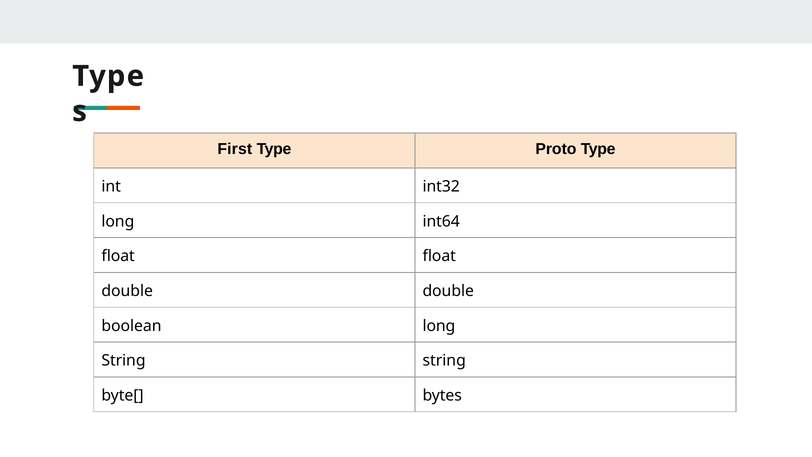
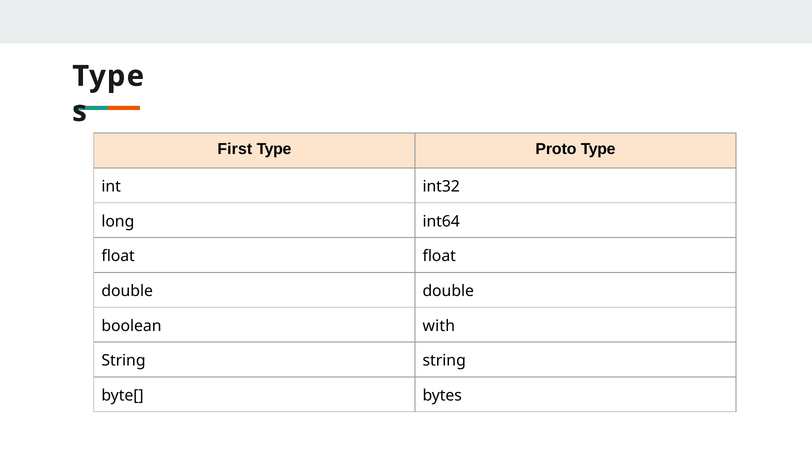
boolean long: long -> with
